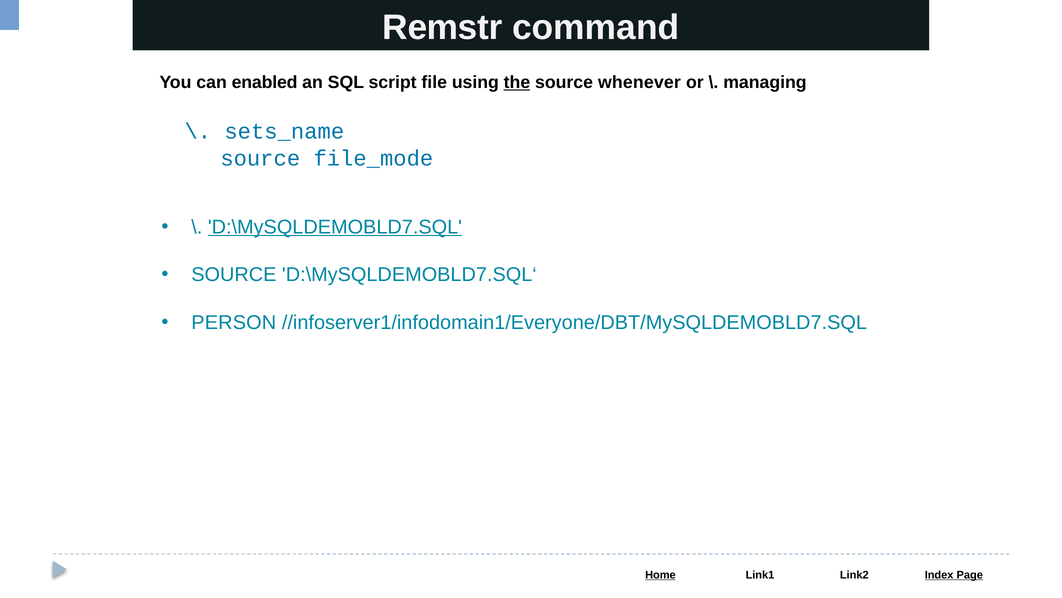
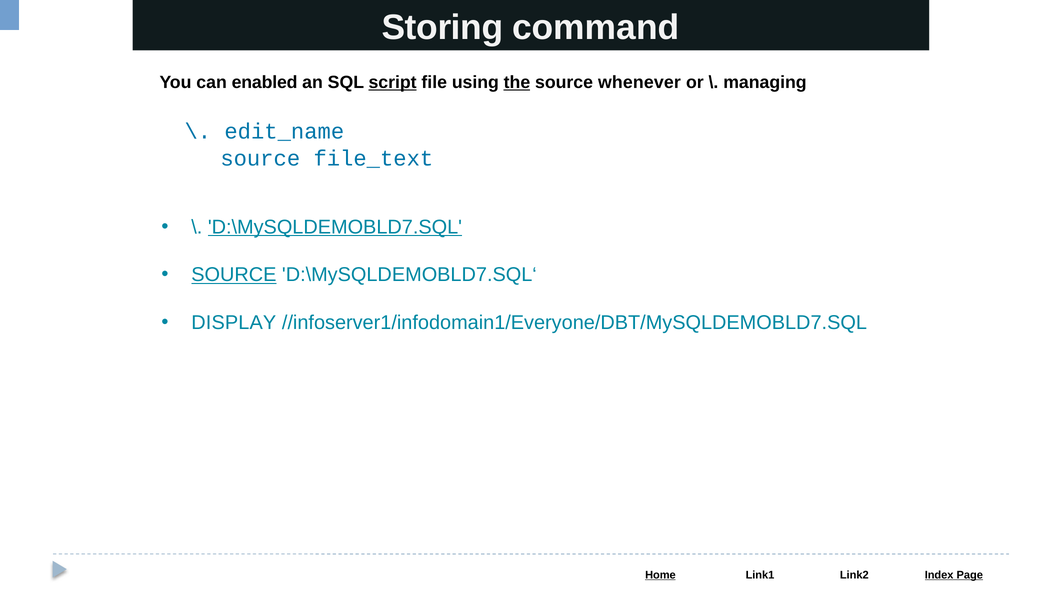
Remstr: Remstr -> Storing
script underline: none -> present
sets_name: sets_name -> edit_name
file_mode: file_mode -> file_text
SOURCE at (234, 275) underline: none -> present
PERSON: PERSON -> DISPLAY
